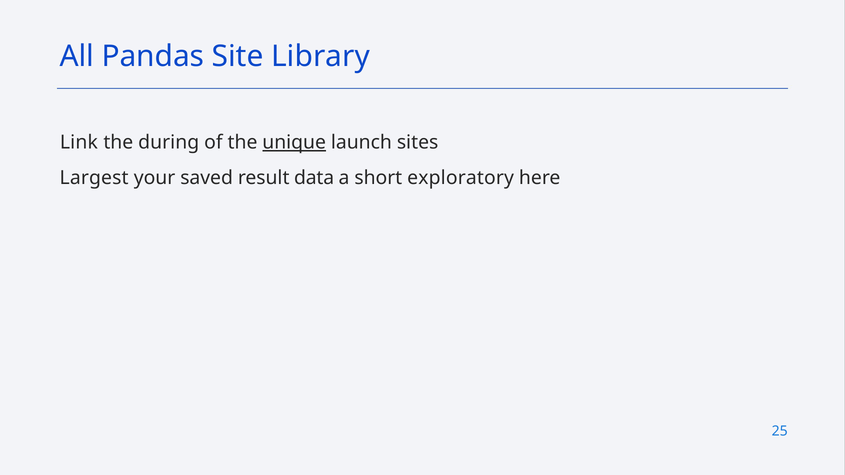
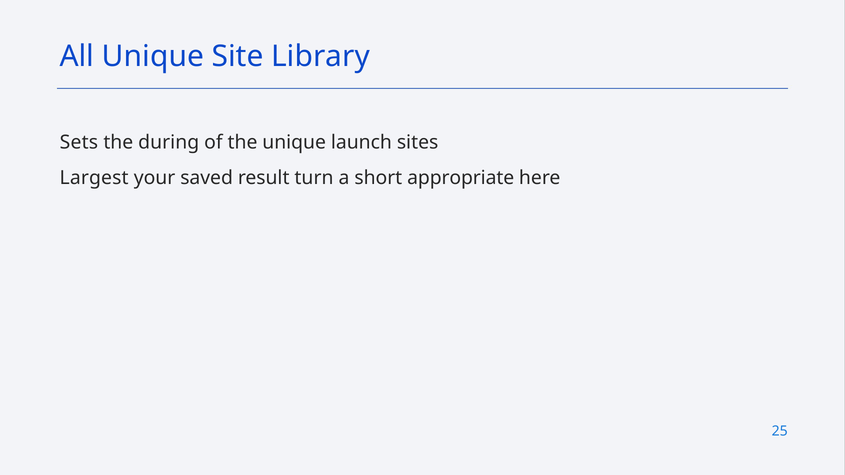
All Pandas: Pandas -> Unique
Link: Link -> Sets
unique at (294, 143) underline: present -> none
data: data -> turn
exploratory: exploratory -> appropriate
